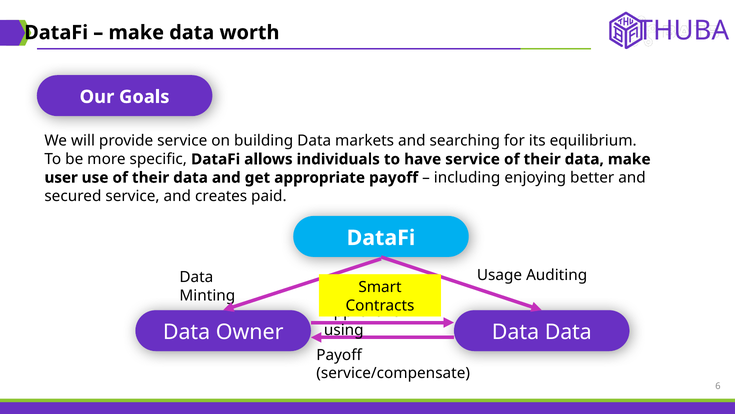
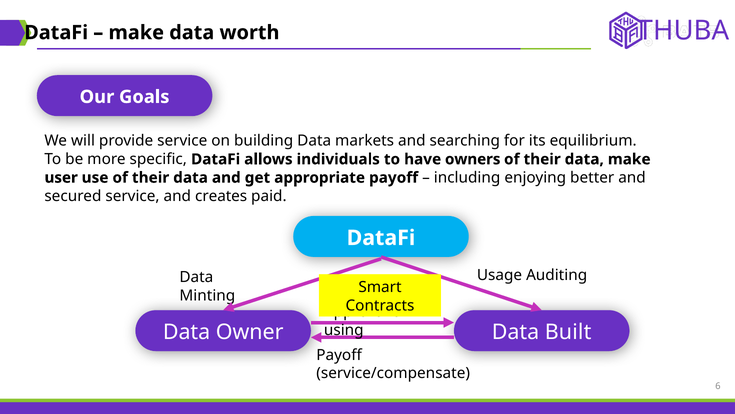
have service: service -> owners
Data Data: Data -> Built
